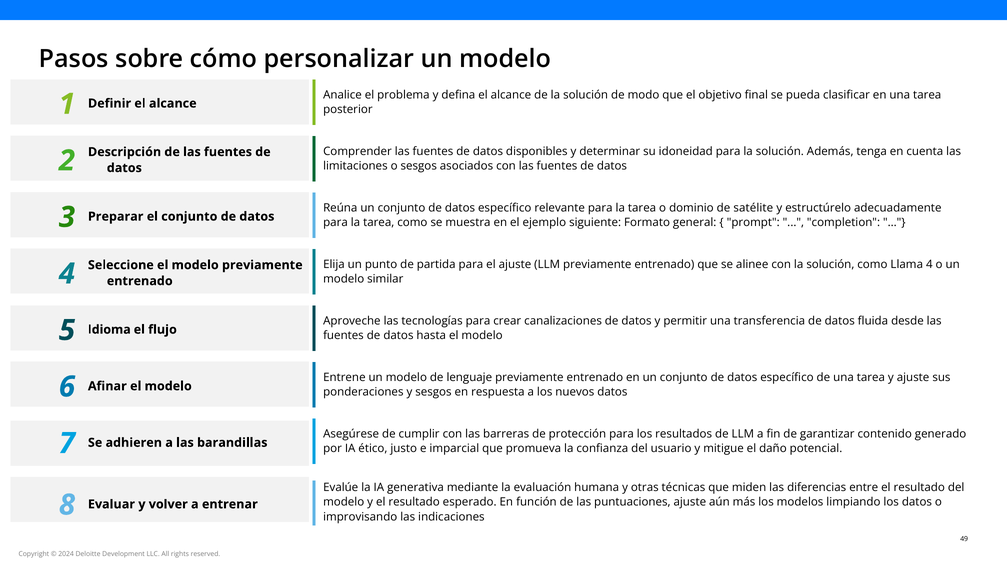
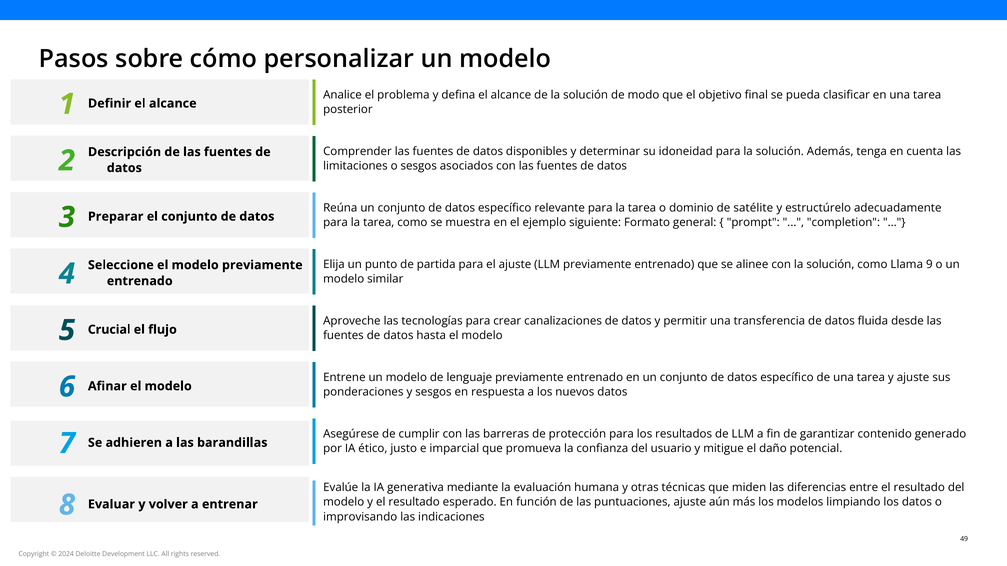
Llama 4: 4 -> 9
Idioma: Idioma -> Crucial
